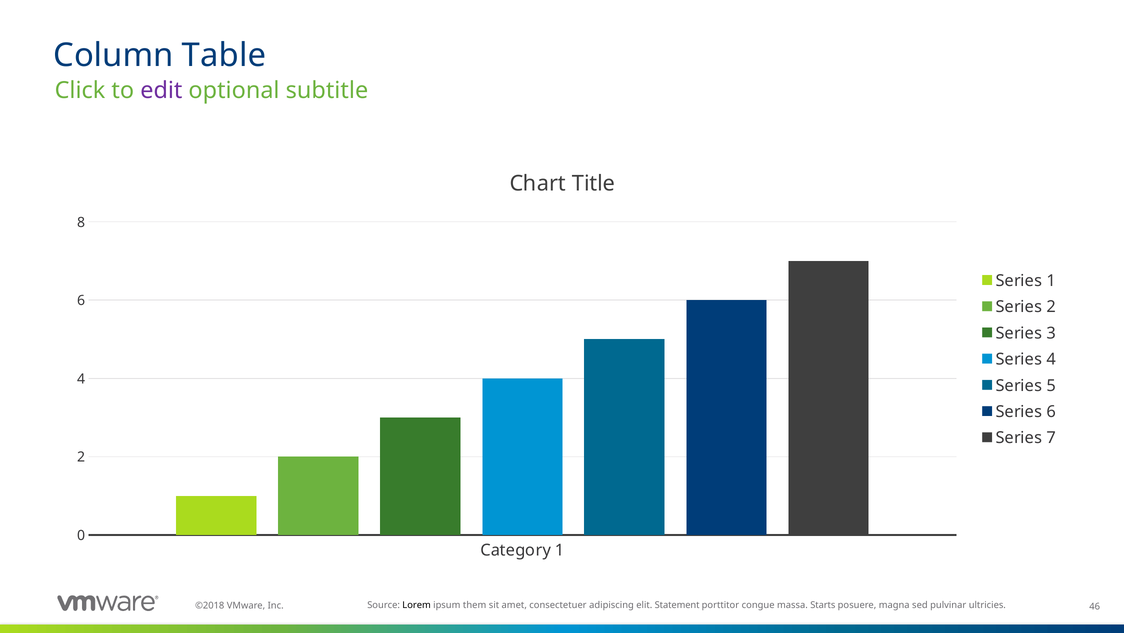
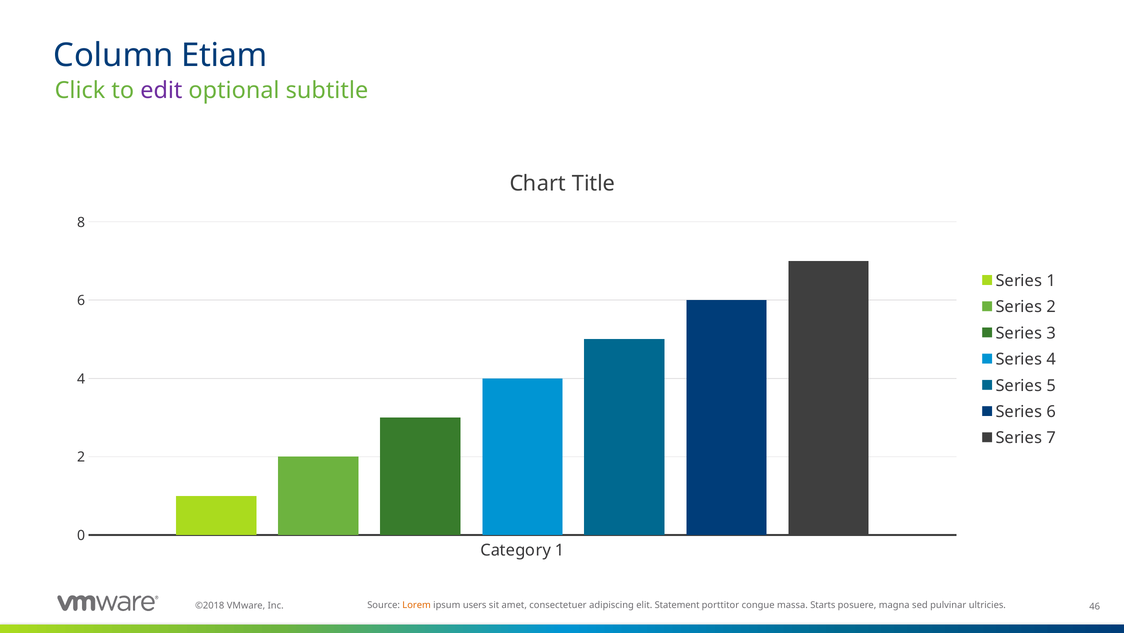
Table: Table -> Etiam
Lorem colour: black -> orange
them: them -> users
